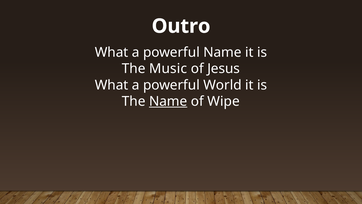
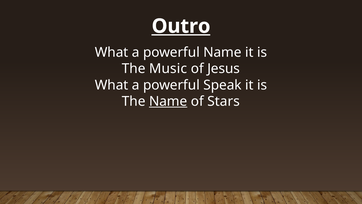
Outro underline: none -> present
World: World -> Speak
Wipe: Wipe -> Stars
